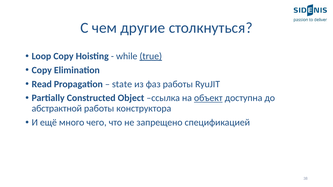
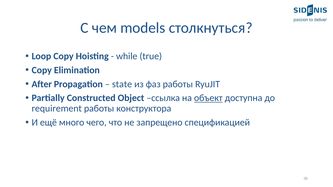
другие: другие -> models
true underline: present -> none
Read: Read -> After
абстрактной: абстрактной -> requirement
